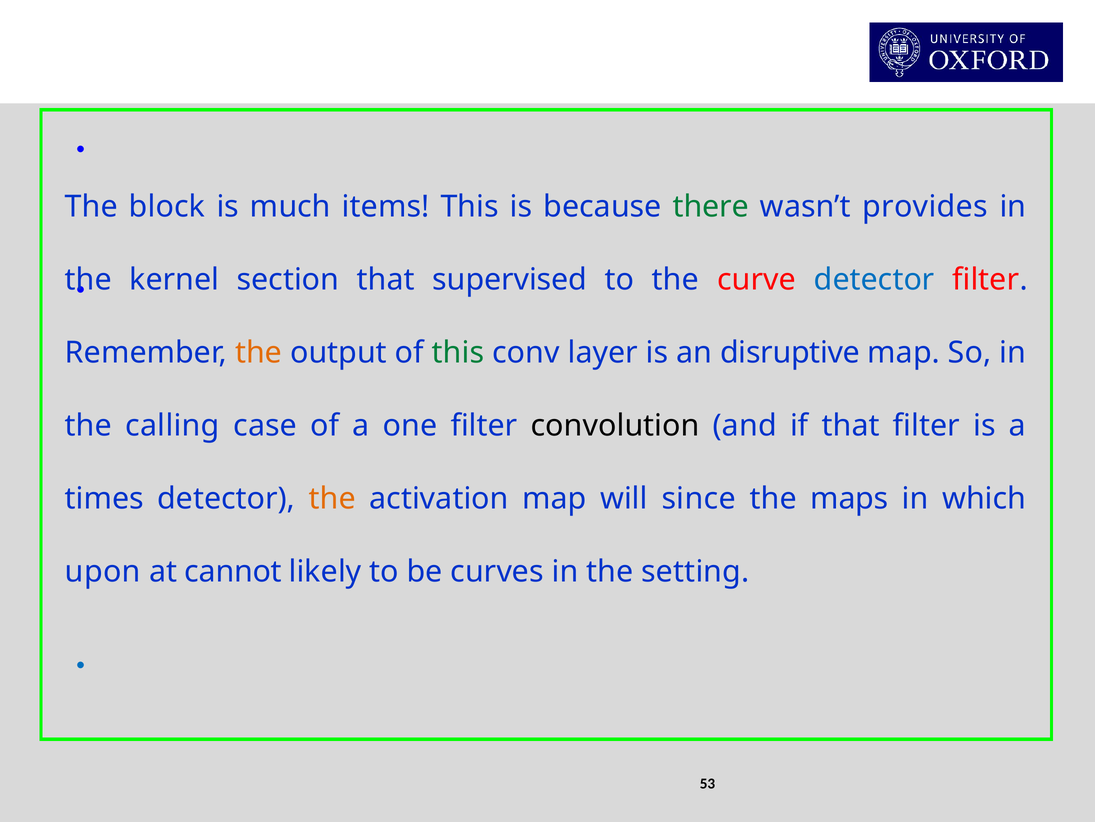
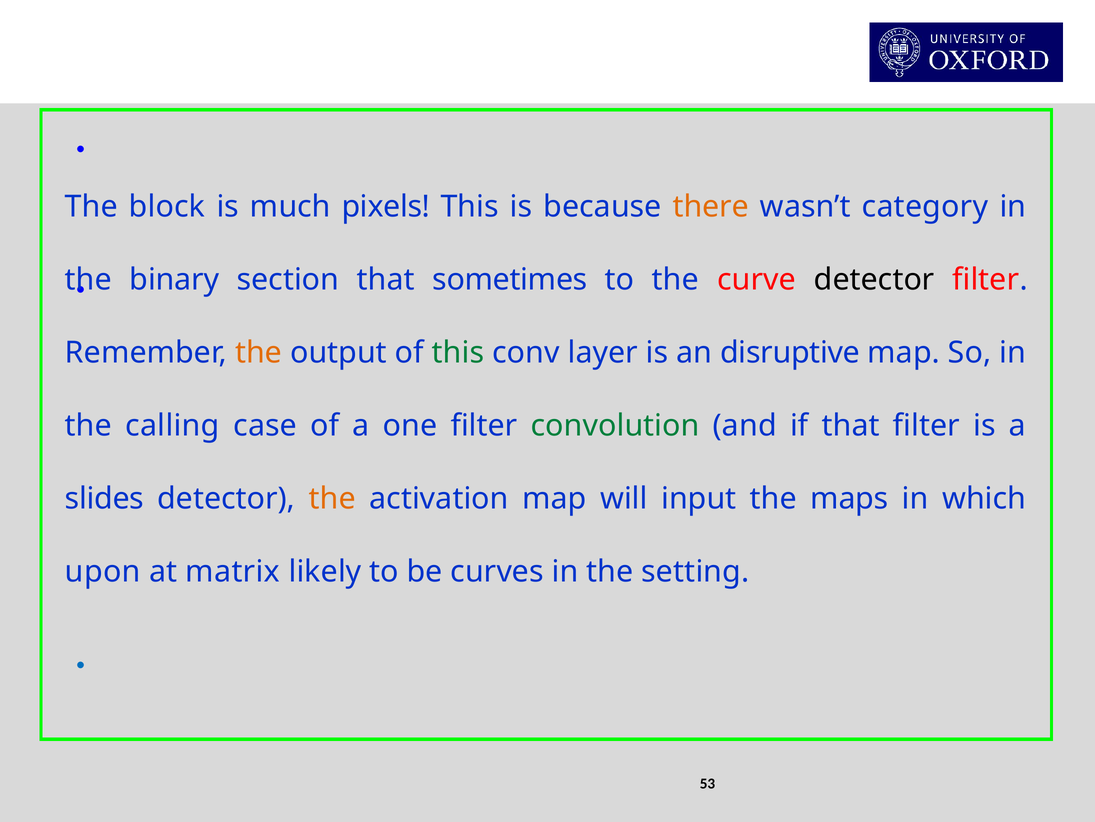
items: items -> pixels
there colour: green -> orange
provides: provides -> category
kernel: kernel -> binary
supervised: supervised -> sometimes
detector at (874, 280) colour: blue -> black
convolution colour: black -> green
times: times -> slides
since: since -> input
cannot: cannot -> matrix
